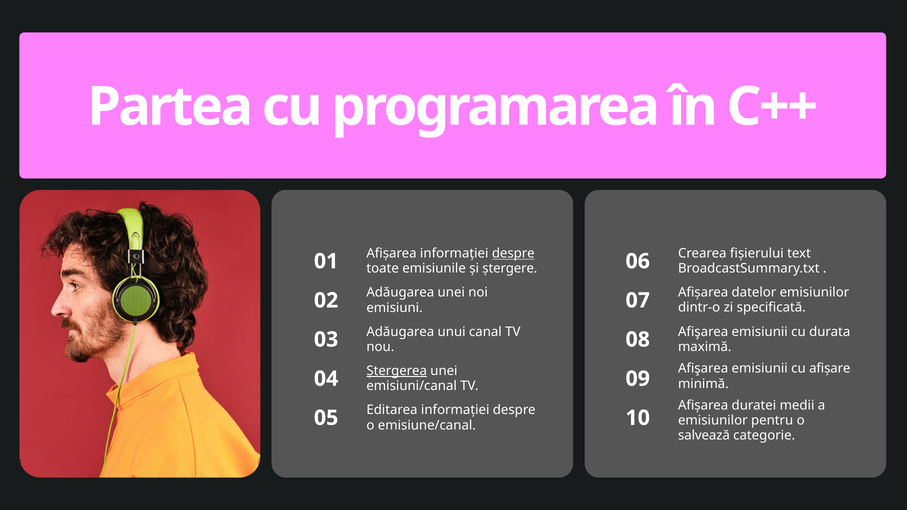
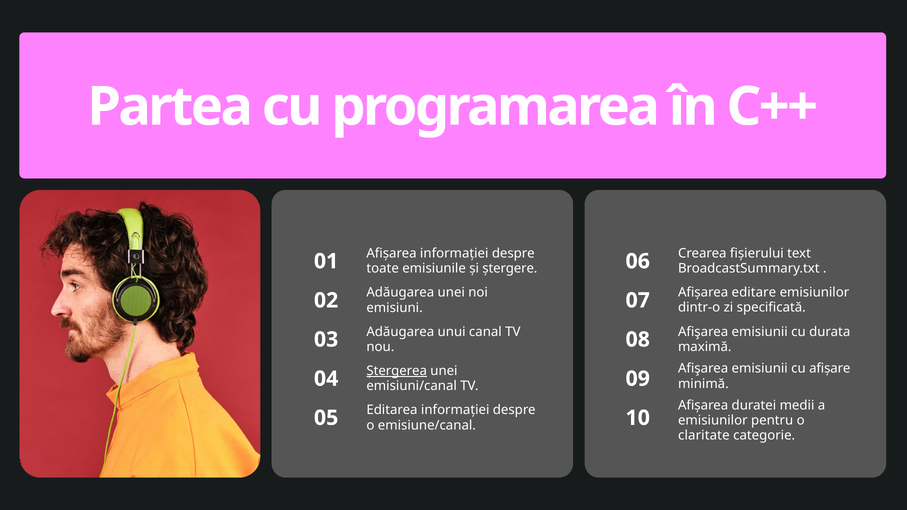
despre at (513, 254) underline: present -> none
datelor: datelor -> editare
salvează: salvează -> claritate
